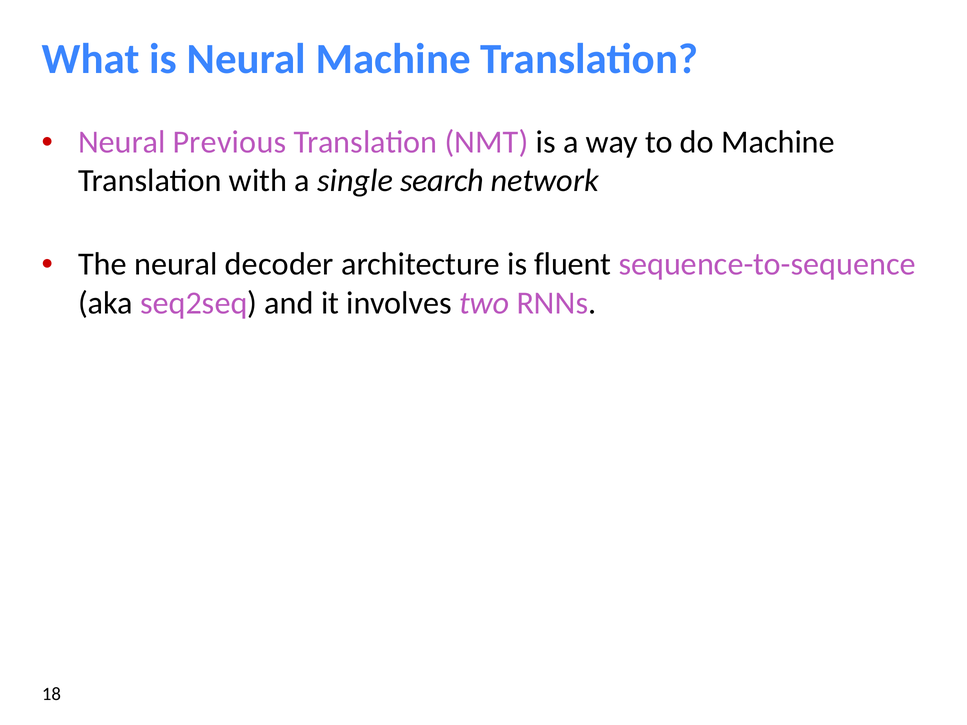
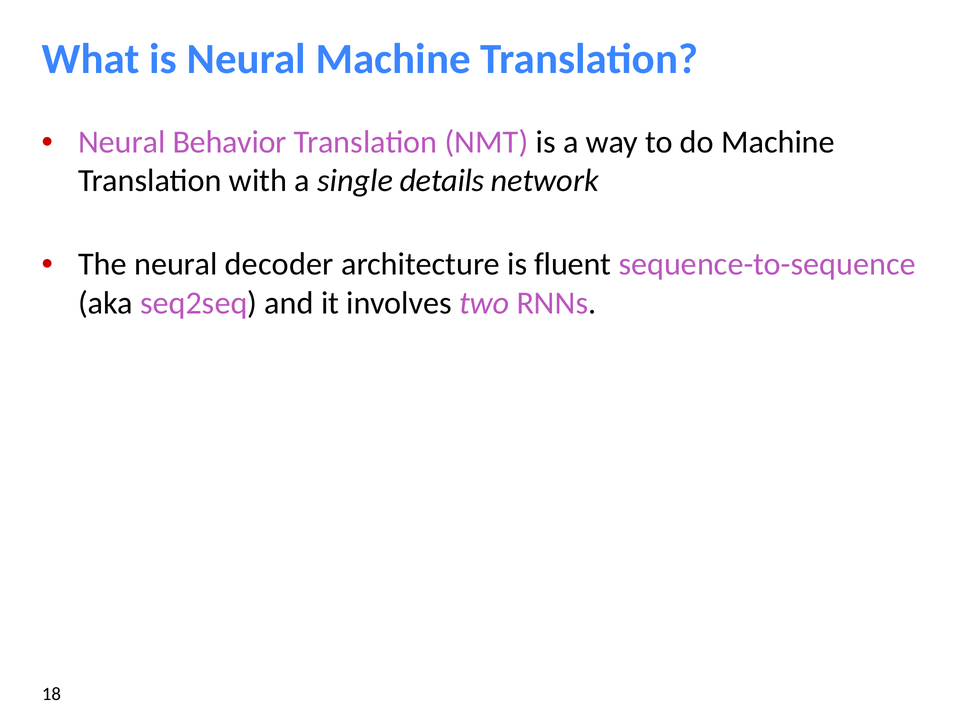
Previous: Previous -> Behavior
search: search -> details
